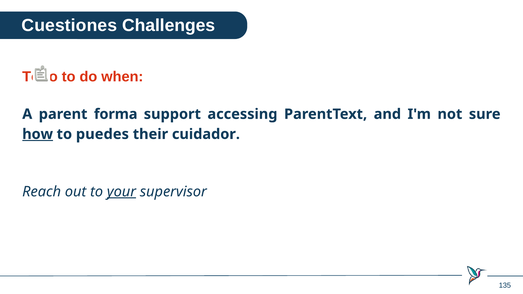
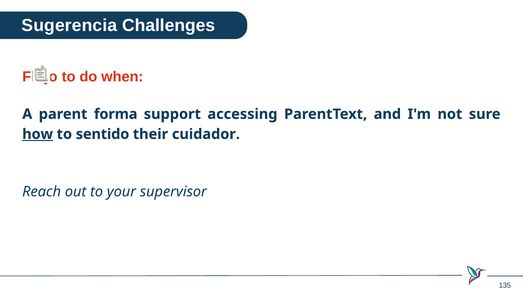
Cuestiones: Cuestiones -> Sugerencia
Todo: Todo -> Flujo
puedes: puedes -> sentido
your underline: present -> none
